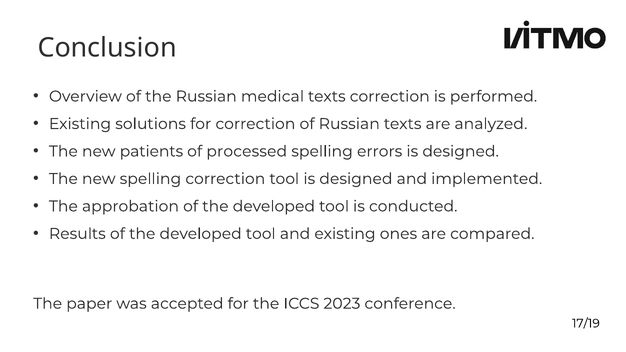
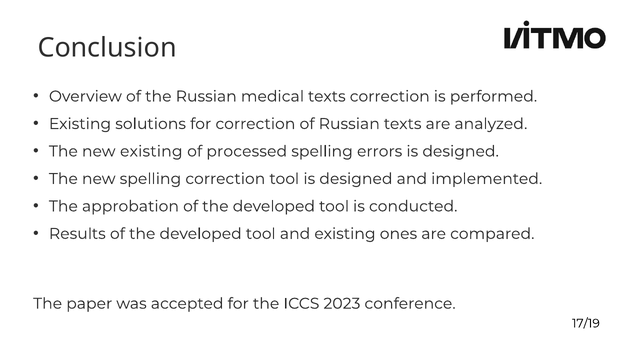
new patients: patients -> existing
